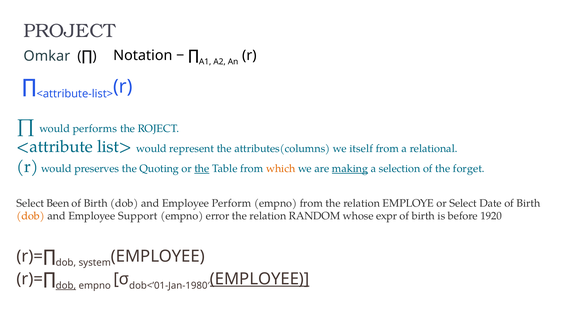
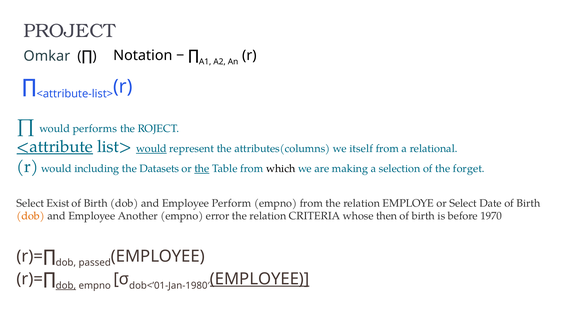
<attribute underline: none -> present
would at (151, 149) underline: none -> present
preserves: preserves -> including
Quoting: Quoting -> Datasets
which colour: orange -> black
making underline: present -> none
Been: Been -> Exist
Support: Support -> Another
RANDOM: RANDOM -> CRITERIA
expr: expr -> then
1920: 1920 -> 1970
system: system -> passed
